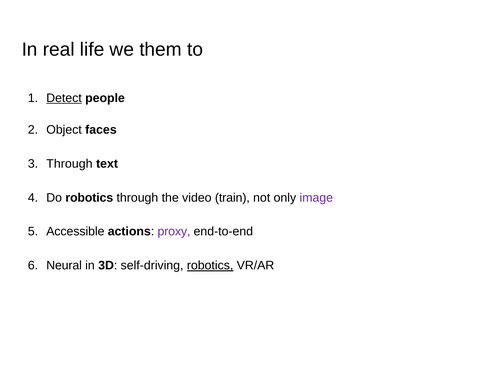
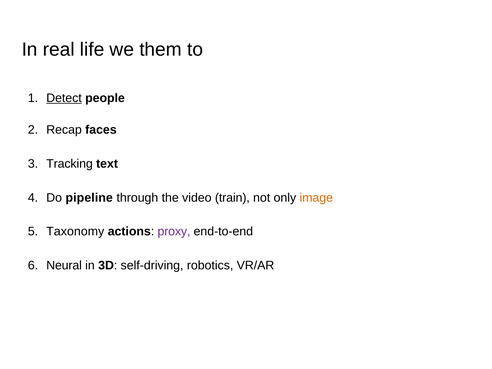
Object: Object -> Recap
Through at (69, 164): Through -> Tracking
Do robotics: robotics -> pipeline
image colour: purple -> orange
Accessible: Accessible -> Taxonomy
robotics at (210, 266) underline: present -> none
